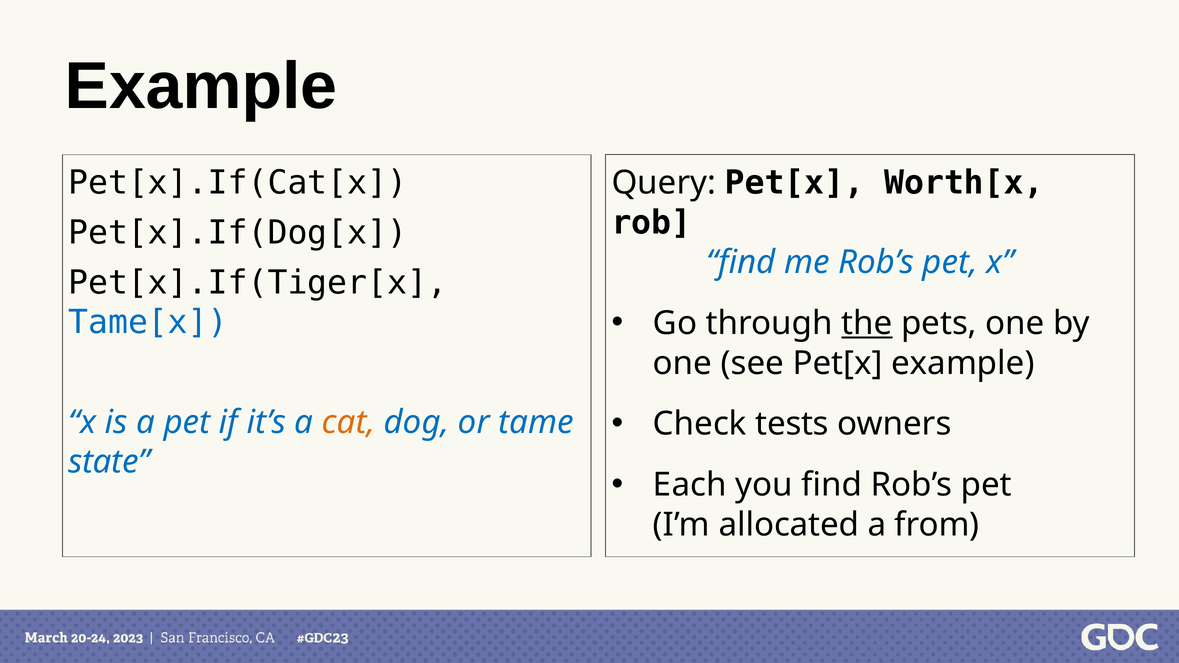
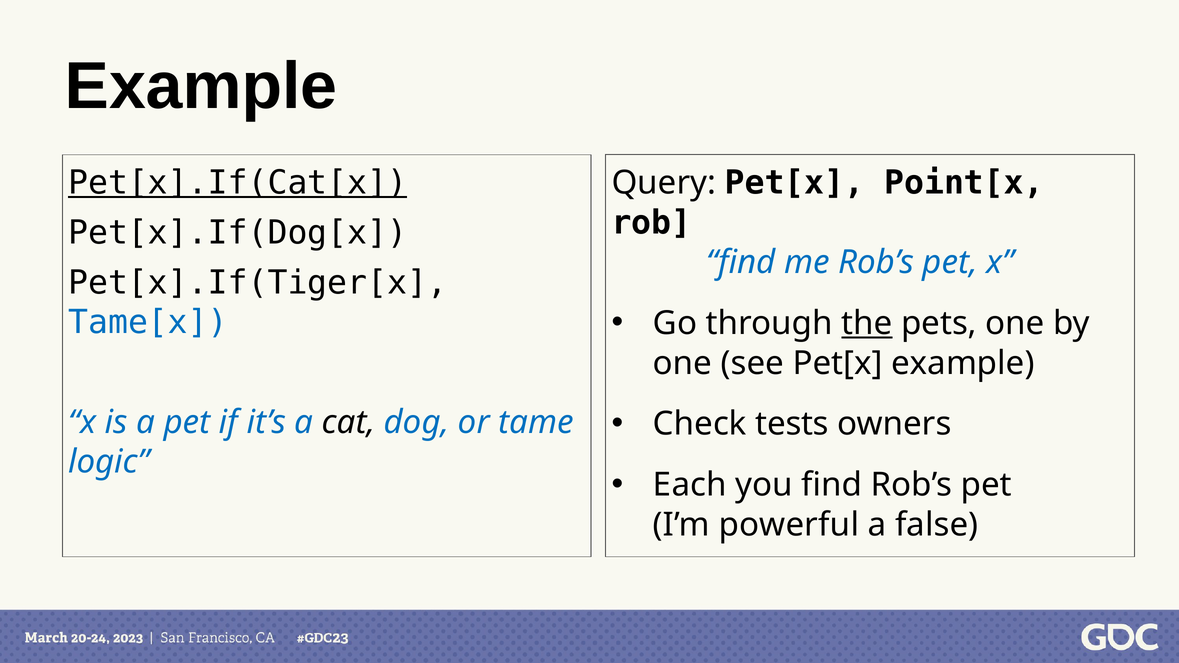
Pet[x].If(Cat[x underline: none -> present
Worth[x: Worth[x -> Point[x
cat colour: orange -> black
state: state -> logic
allocated: allocated -> powerful
from: from -> false
